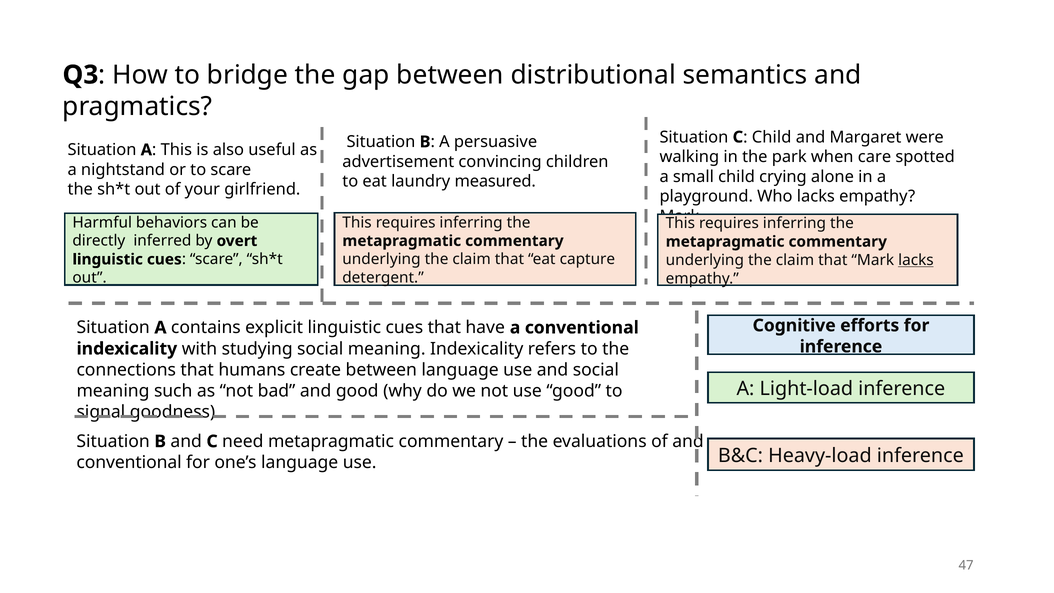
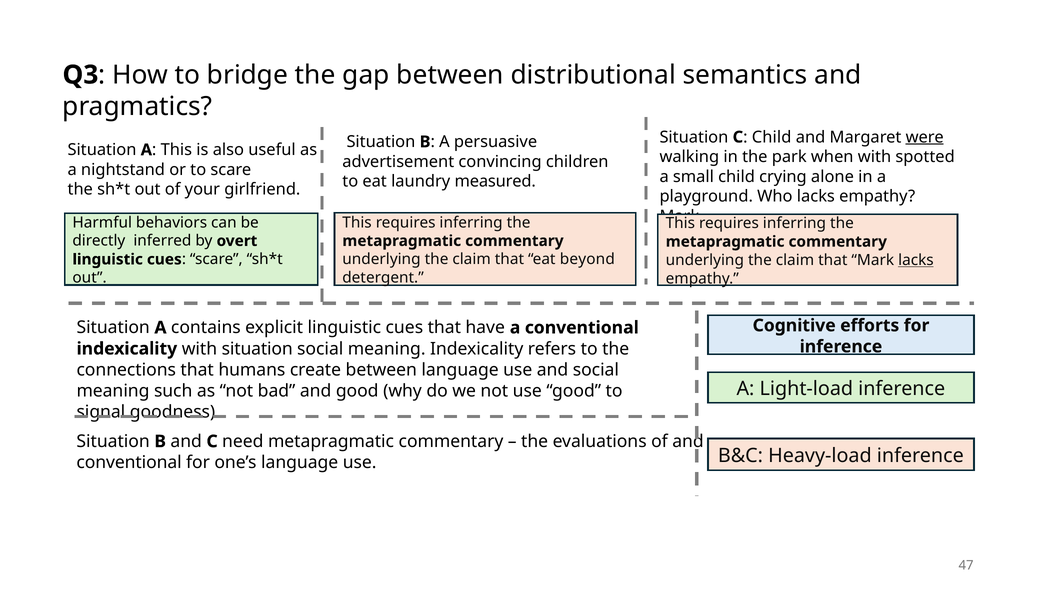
were underline: none -> present
when care: care -> with
capture: capture -> beyond
with studying: studying -> situation
